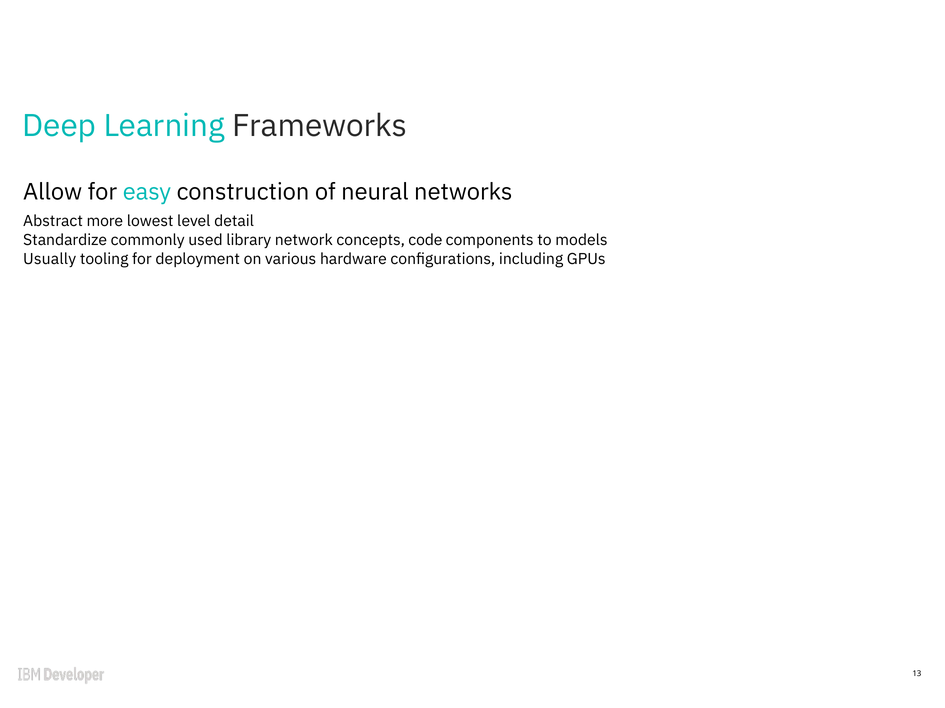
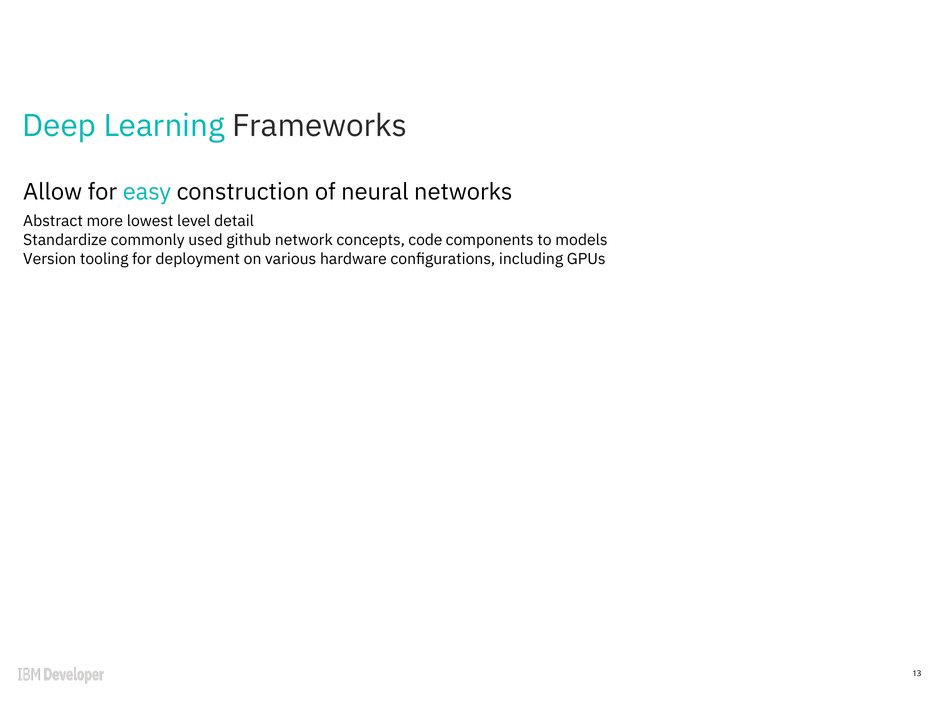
library: library -> github
Usually: Usually -> Version
